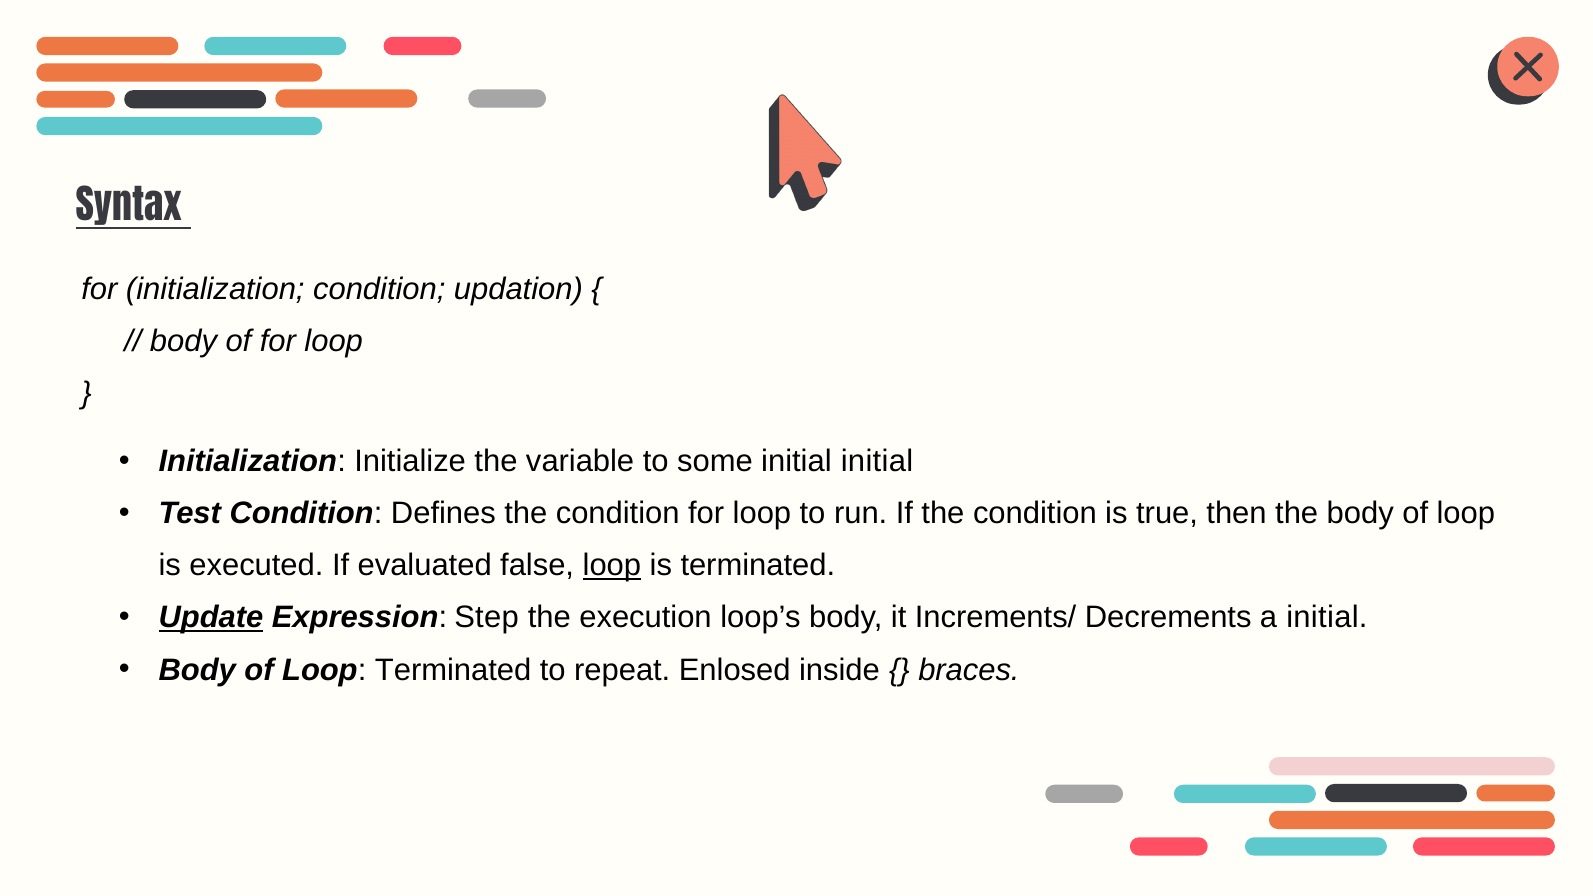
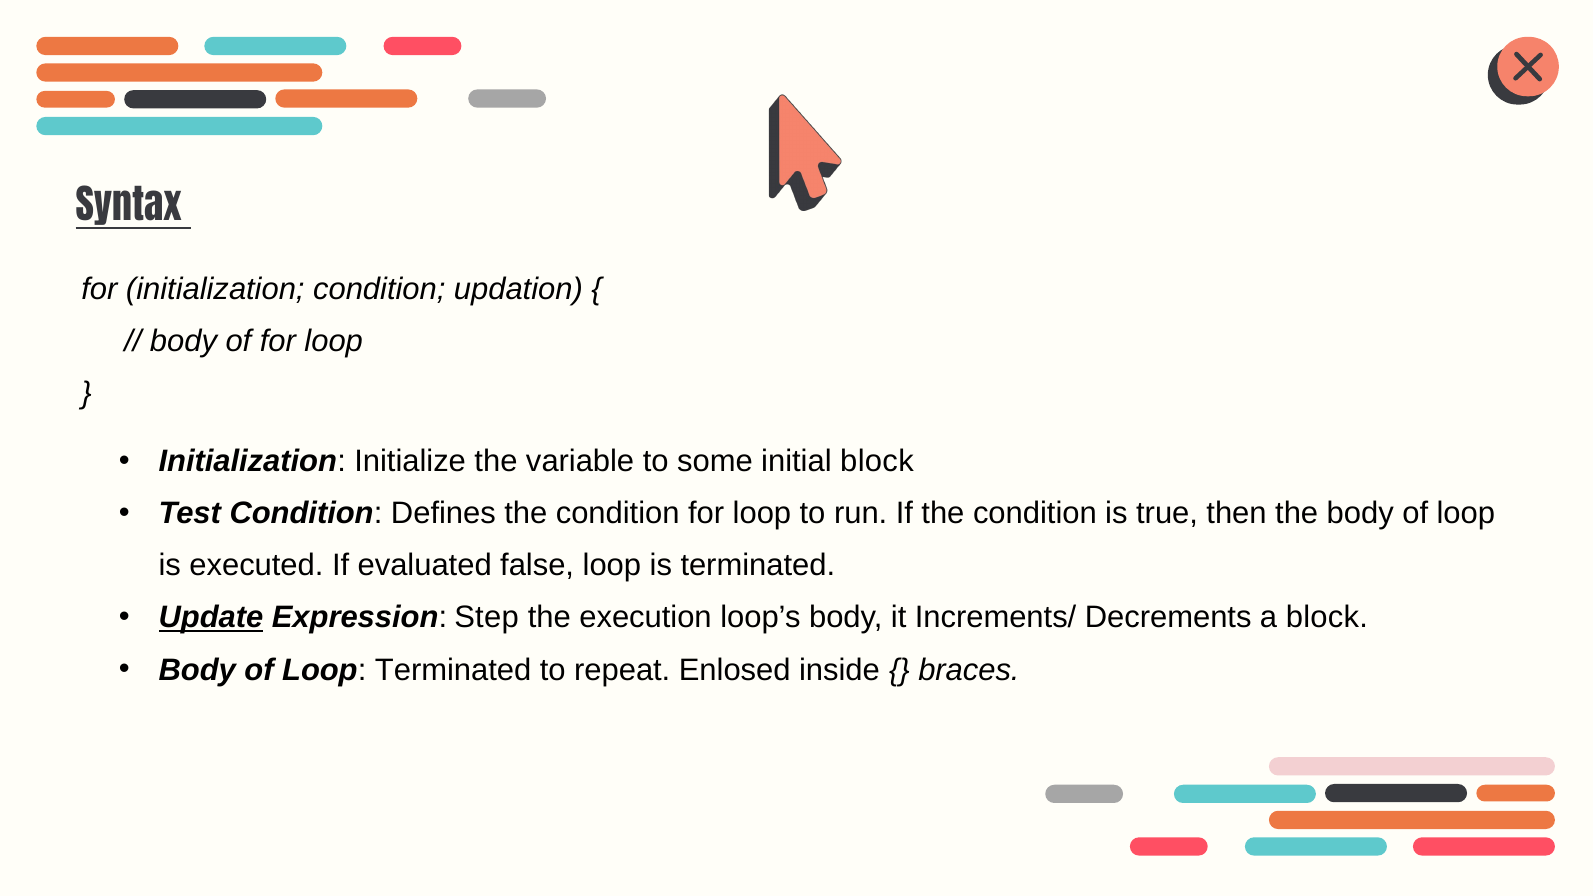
initial initial: initial -> block
loop at (612, 566) underline: present -> none
a initial: initial -> block
